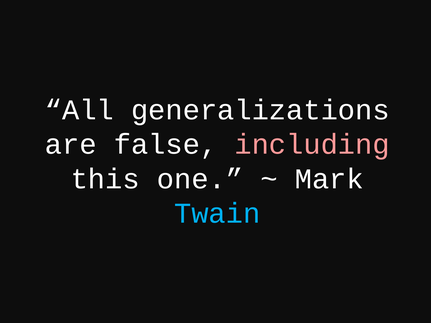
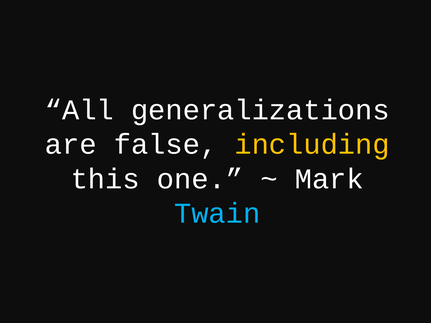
including colour: pink -> yellow
